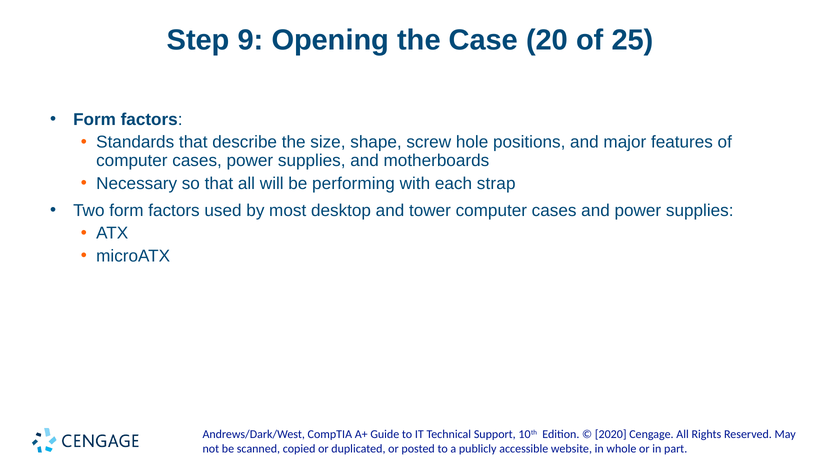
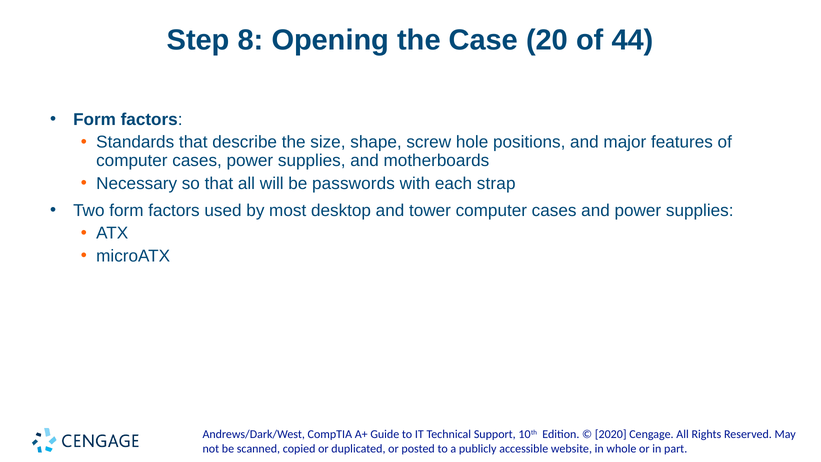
9: 9 -> 8
25: 25 -> 44
performing: performing -> passwords
